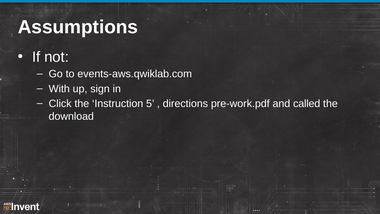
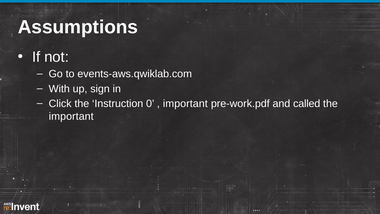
5: 5 -> 0
directions at (185, 103): directions -> important
download at (71, 116): download -> important
